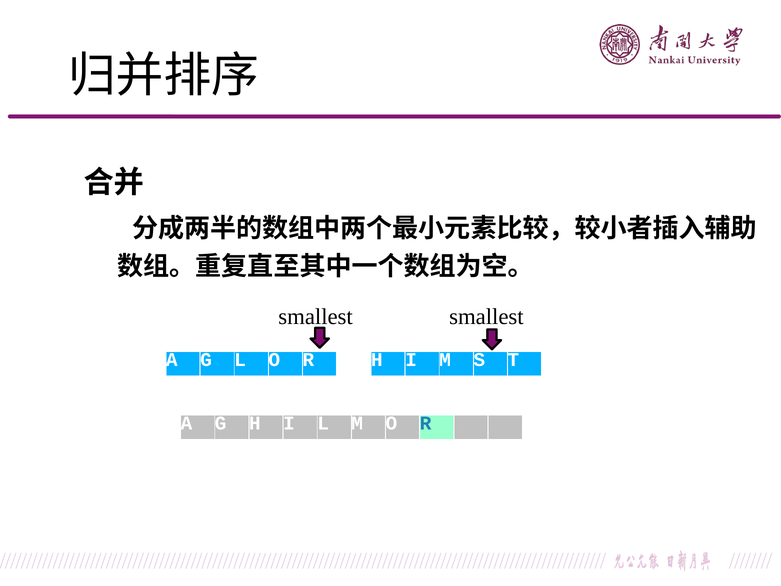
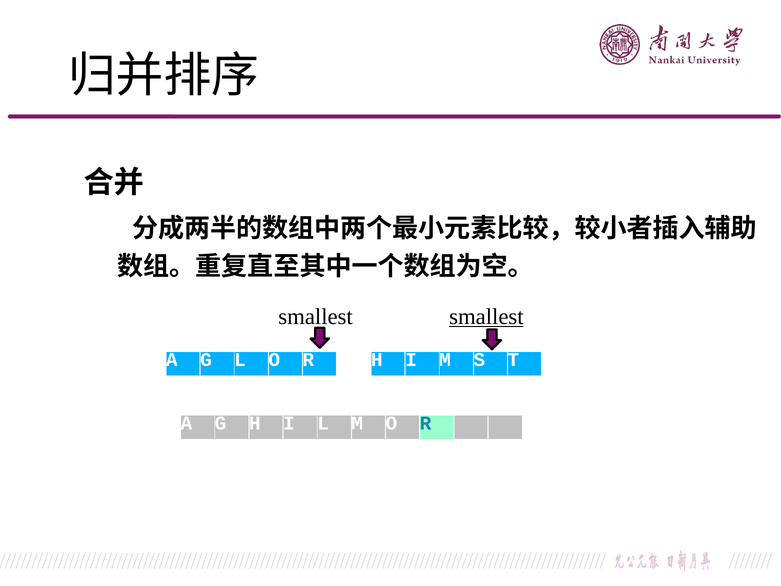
smallest at (486, 317) underline: none -> present
